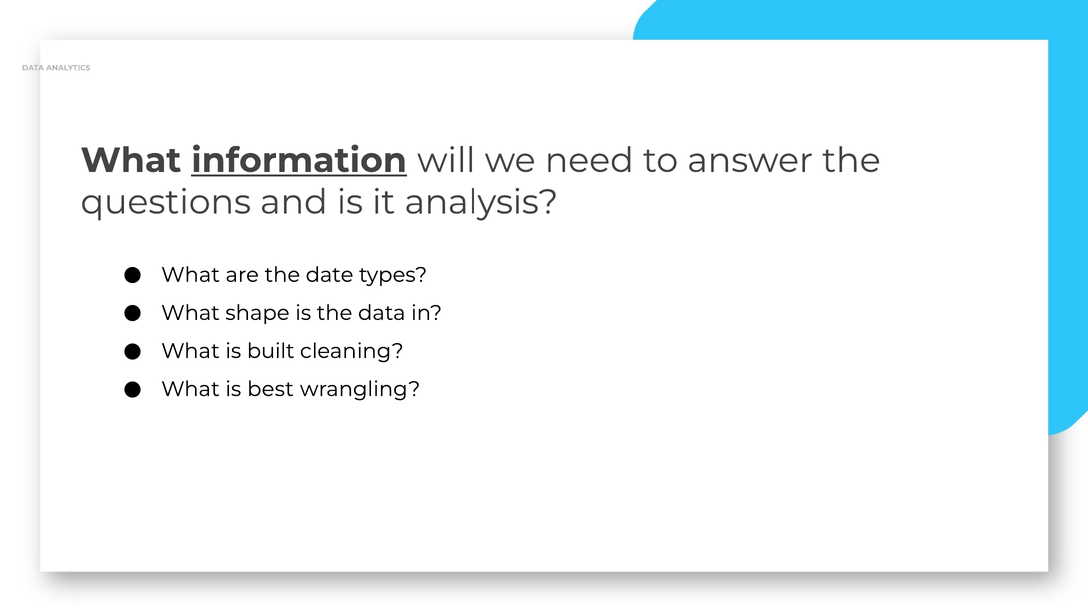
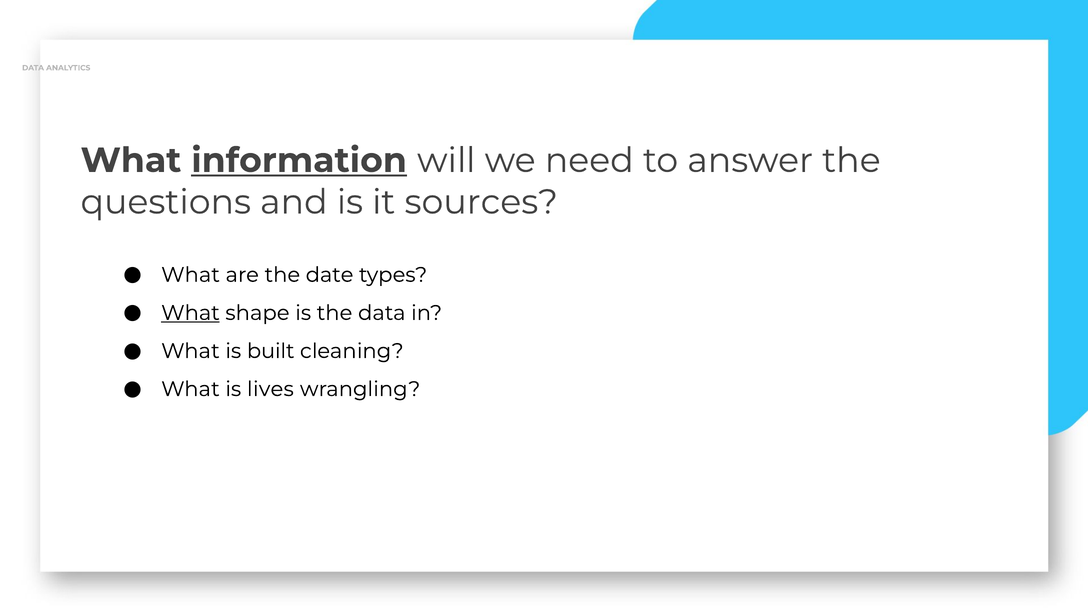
analysis: analysis -> sources
What at (190, 313) underline: none -> present
best: best -> lives
